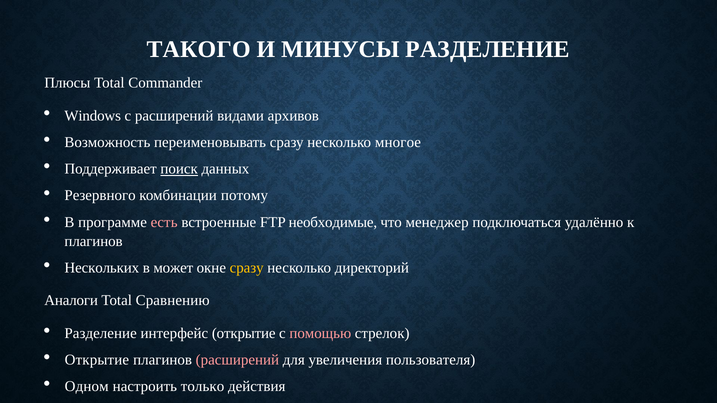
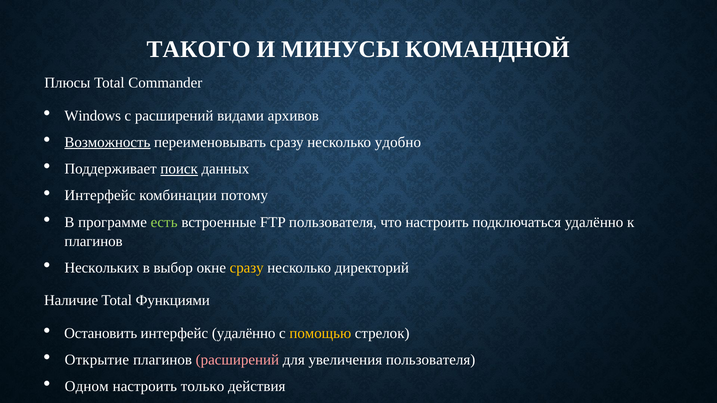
МИНУСЫ РАЗДЕЛЕНИЕ: РАЗДЕЛЕНИЕ -> КОМАНДНОЙ
Возможность underline: none -> present
многое: многое -> удобно
Резервного at (100, 196): Резервного -> Интерфейс
есть colour: pink -> light green
FTP необходимые: необходимые -> пользователя
что менеджер: менеджер -> настроить
может: может -> выбор
Аналоги: Аналоги -> Наличие
Сравнению: Сравнению -> Функциями
Разделение at (101, 333): Разделение -> Остановить
интерфейс открытие: открытие -> удалённо
помощью colour: pink -> yellow
